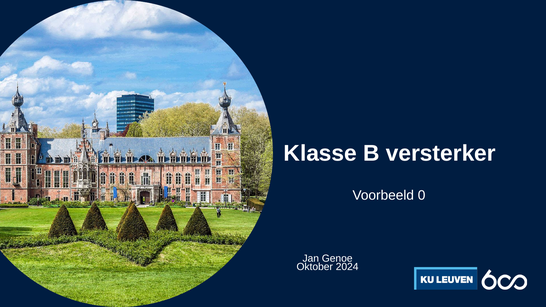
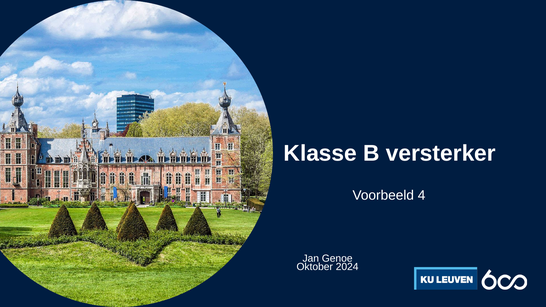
0: 0 -> 4
